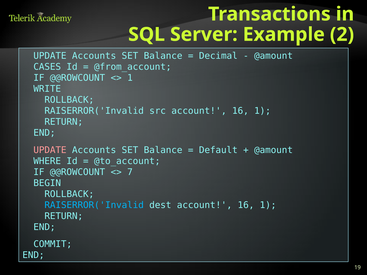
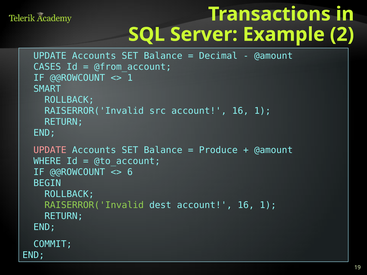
WRITE: WRITE -> SMART
Default: Default -> Produce
7: 7 -> 6
RAISERROR('Invalid at (94, 205) colour: light blue -> light green
